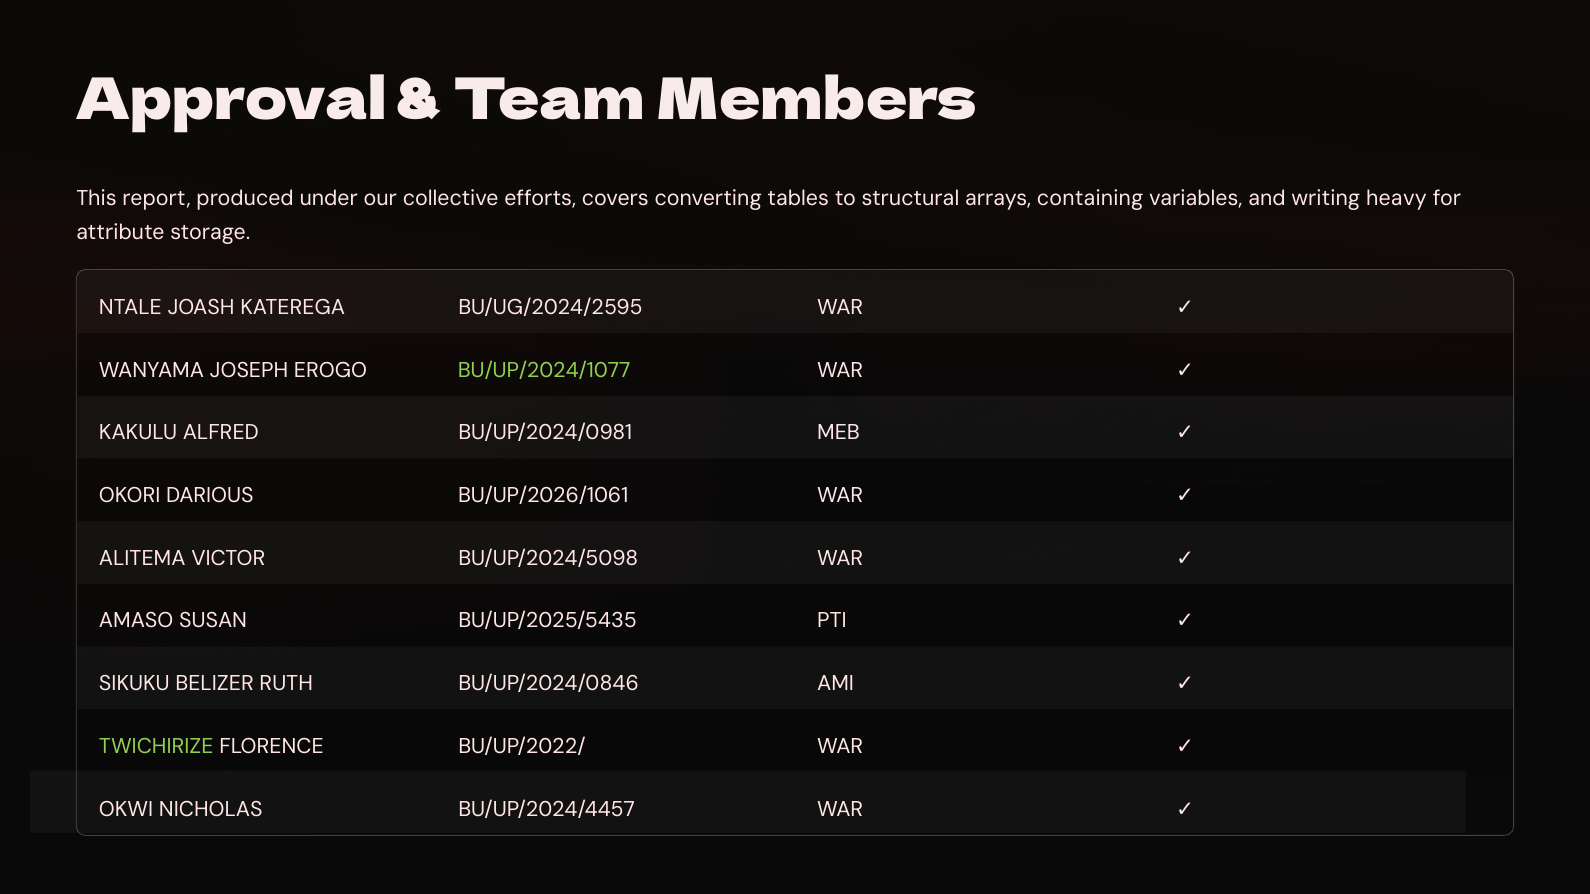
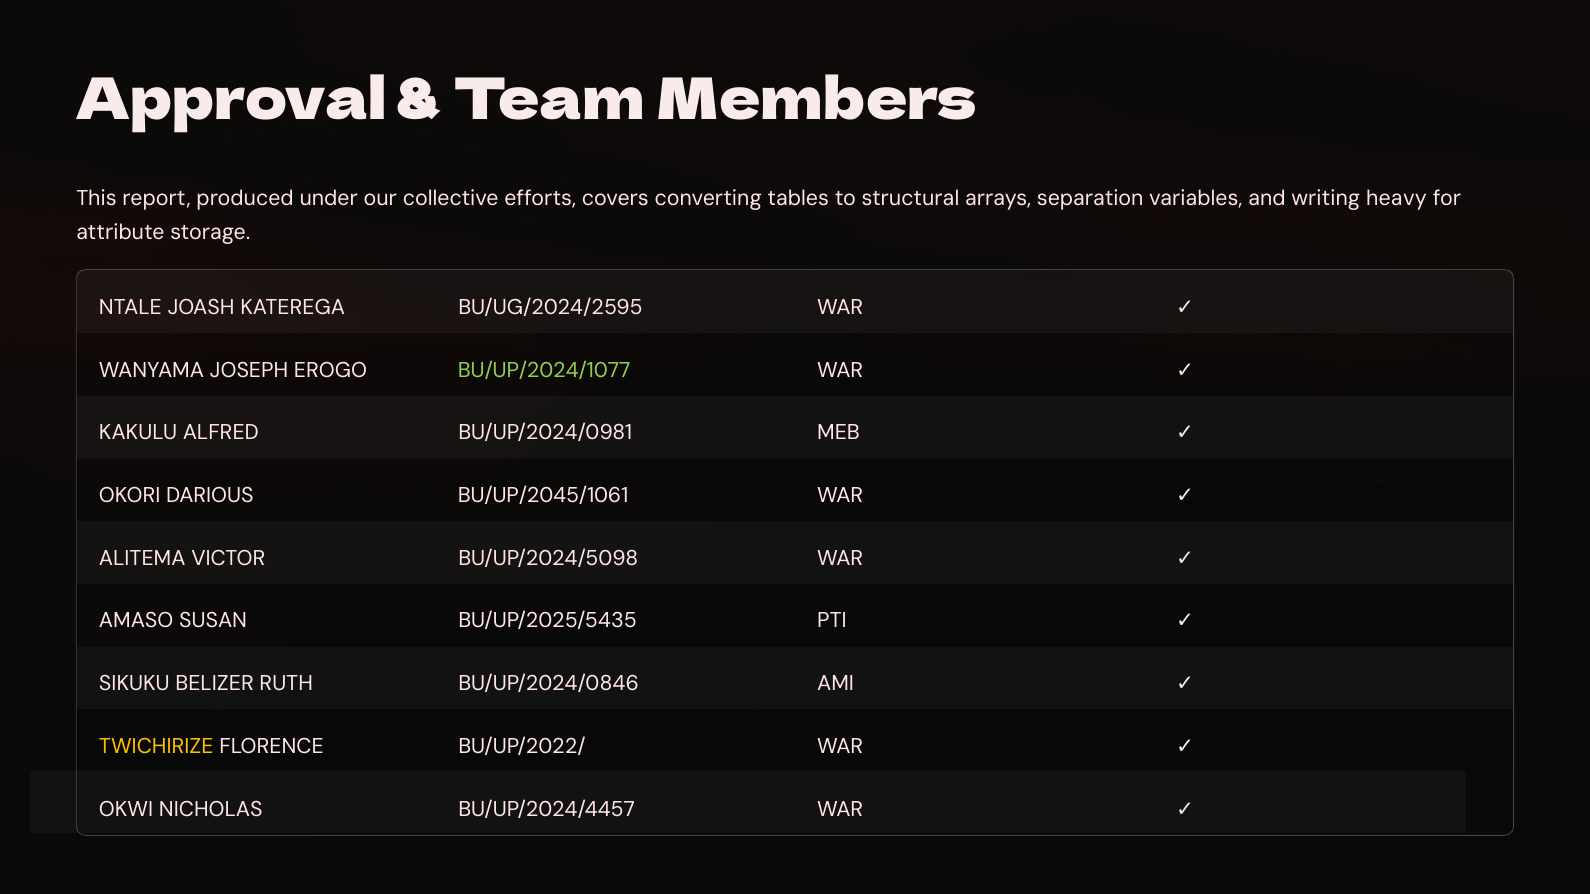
containing: containing -> separation
BU/UP/2026/1061: BU/UP/2026/1061 -> BU/UP/2045/1061
TWICHIRIZE colour: light green -> yellow
